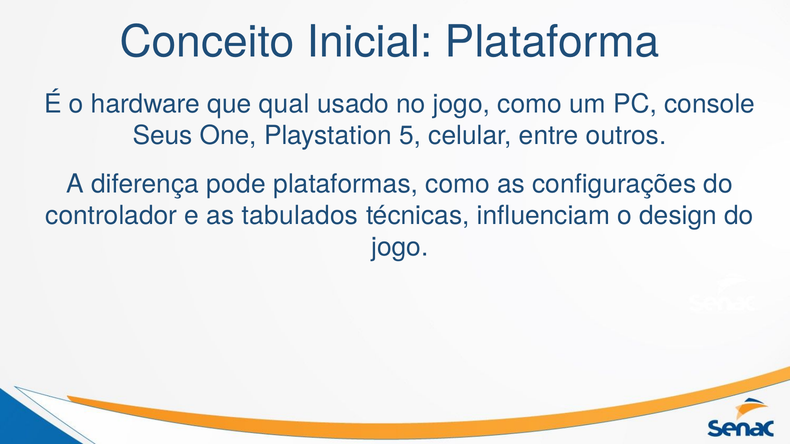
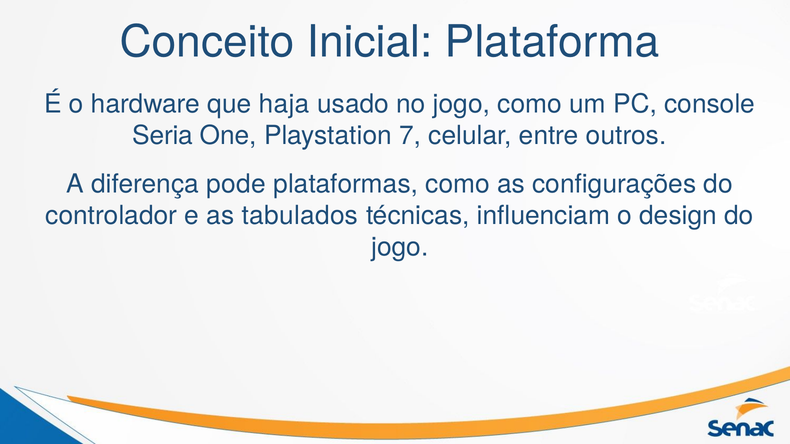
qual: qual -> haja
Seus: Seus -> Seria
5: 5 -> 7
